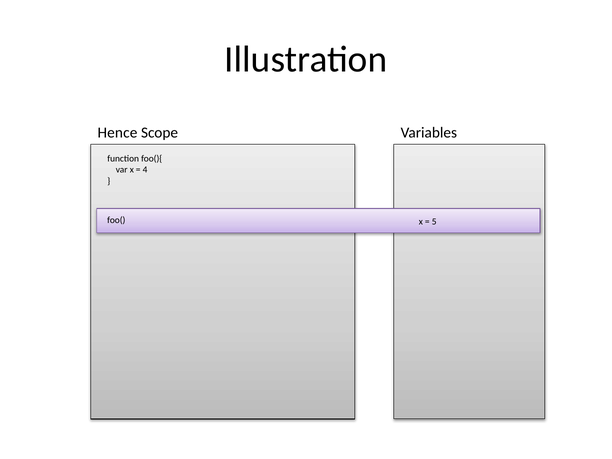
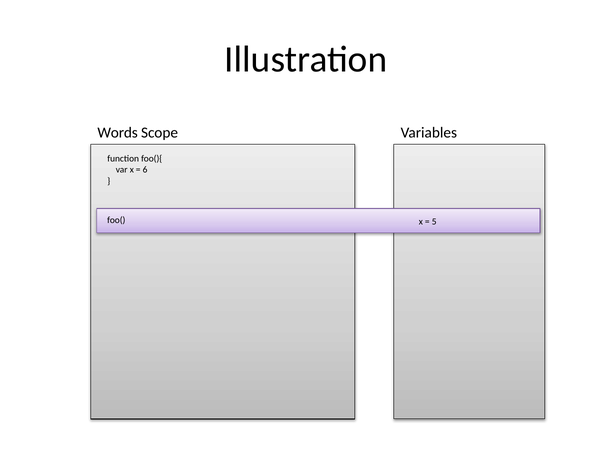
Hence: Hence -> Words
4: 4 -> 6
